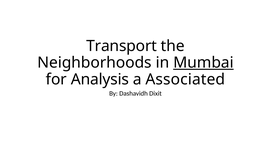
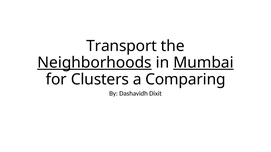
Neighborhoods underline: none -> present
Analysis: Analysis -> Clusters
Associated: Associated -> Comparing
